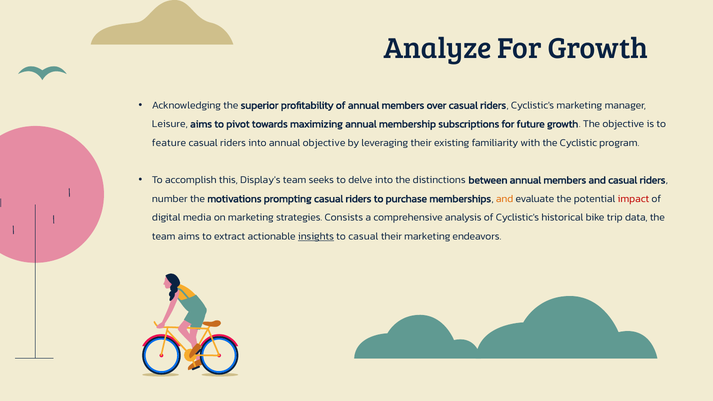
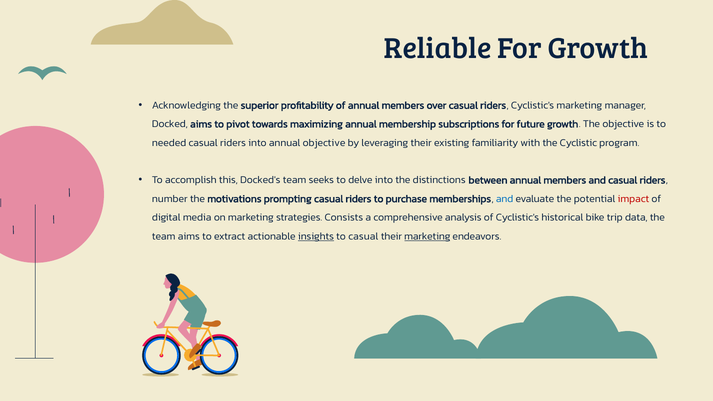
Analyze: Analyze -> Reliable
Leisure: Leisure -> Docked
feature: feature -> needed
Display's: Display's -> Docked's
and at (505, 199) colour: orange -> blue
marketing at (427, 236) underline: none -> present
